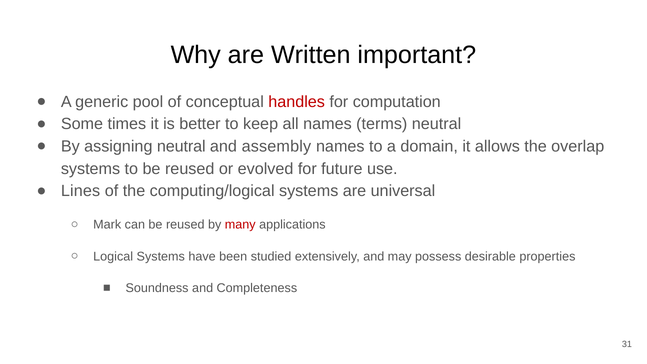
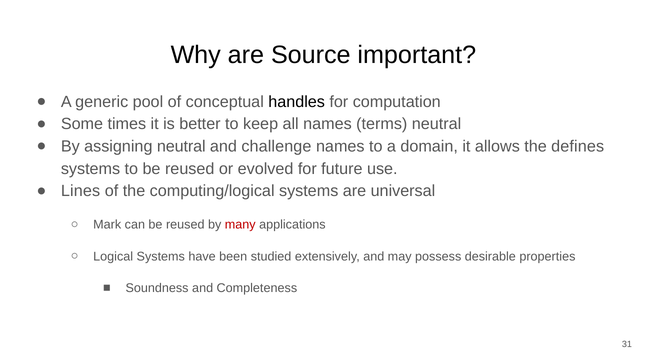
Written: Written -> Source
handles colour: red -> black
assembly: assembly -> challenge
overlap: overlap -> defines
